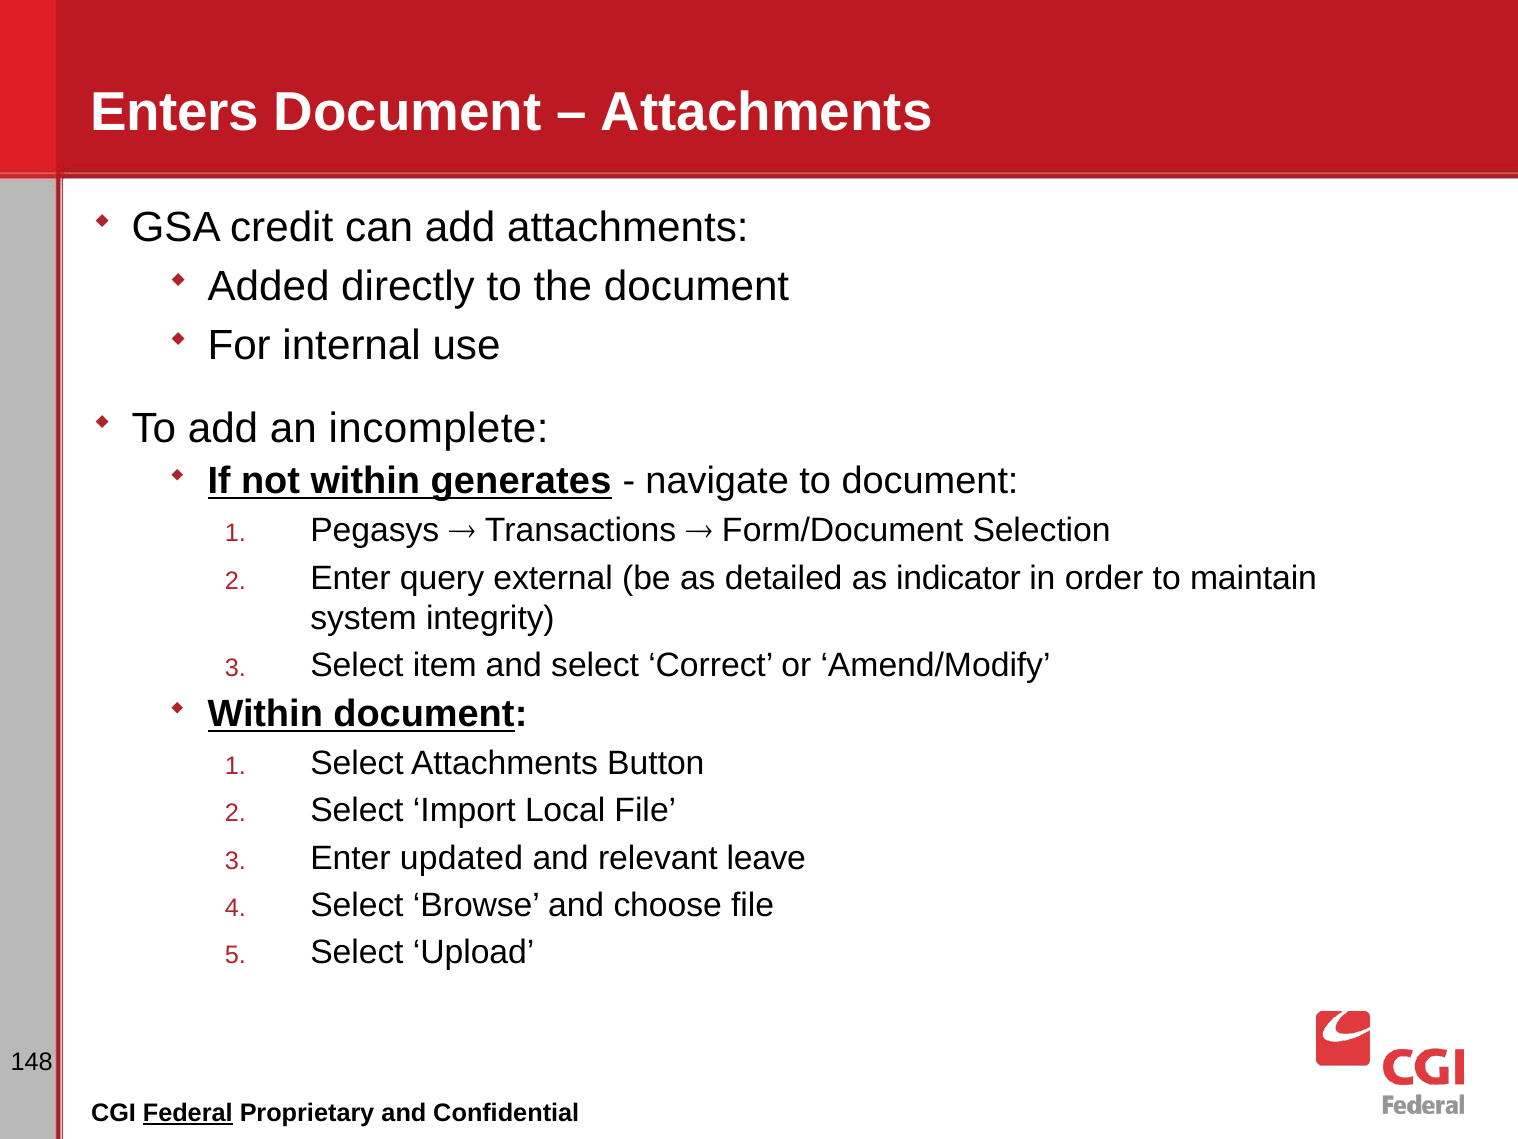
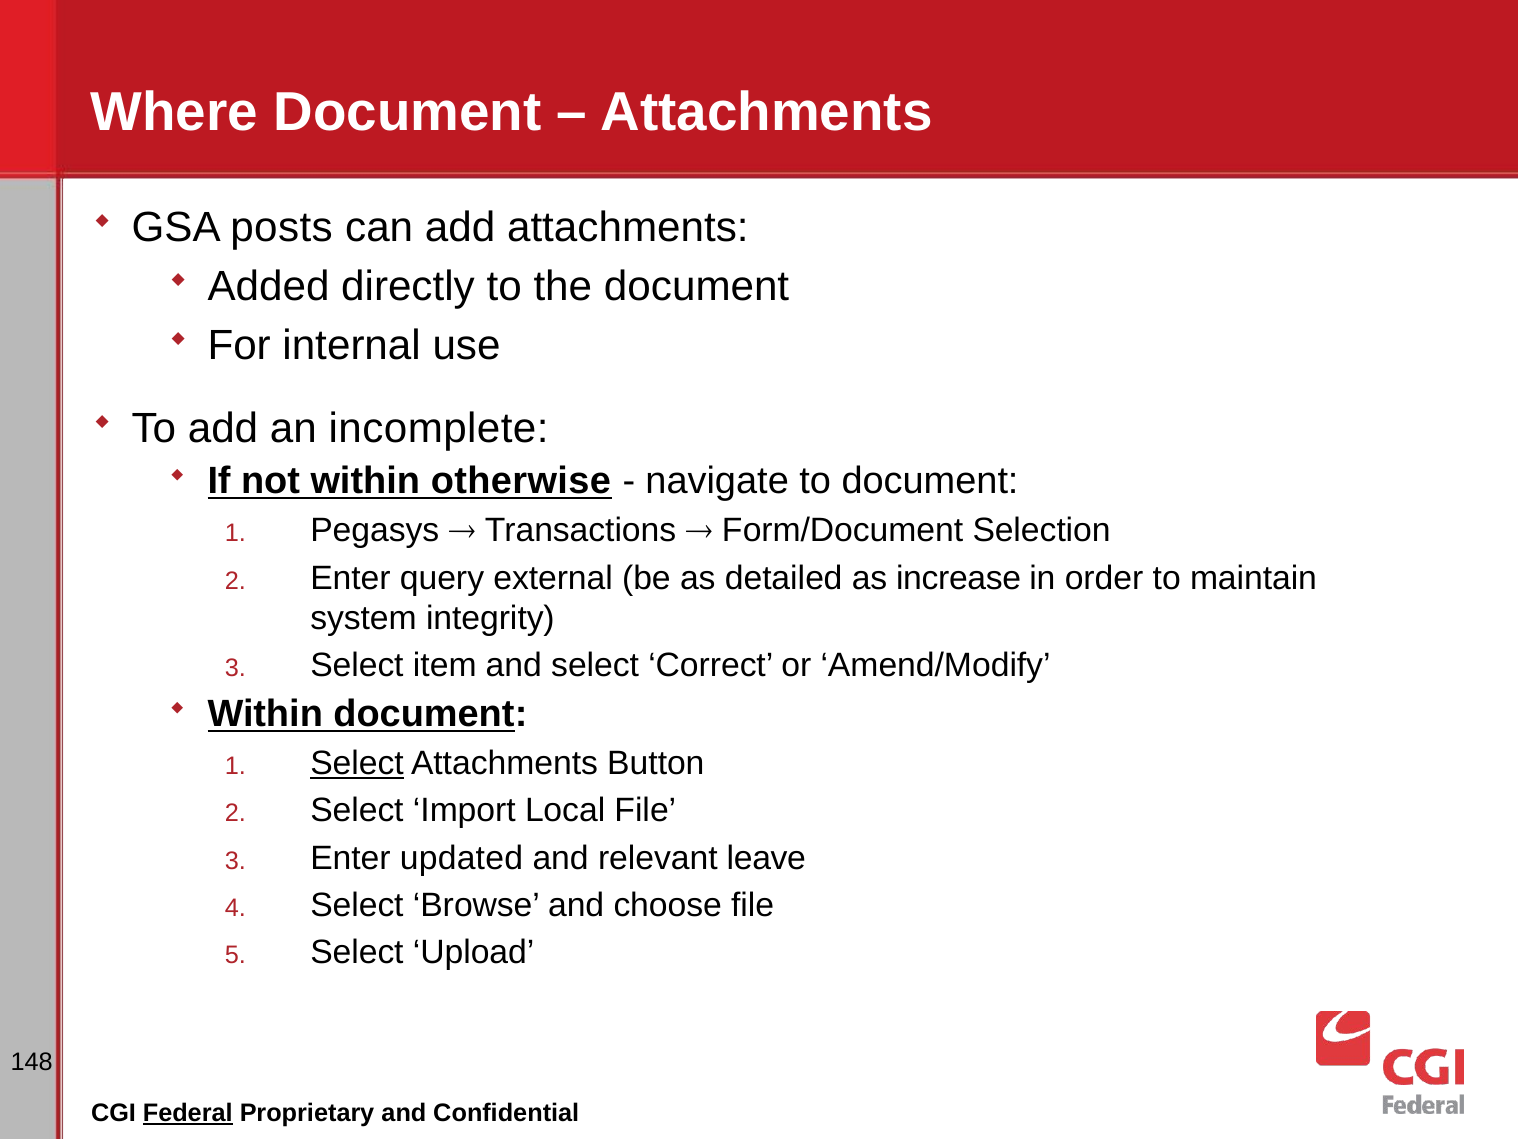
Enters: Enters -> Where
credit: credit -> posts
generates: generates -> otherwise
indicator: indicator -> increase
Select at (357, 763) underline: none -> present
